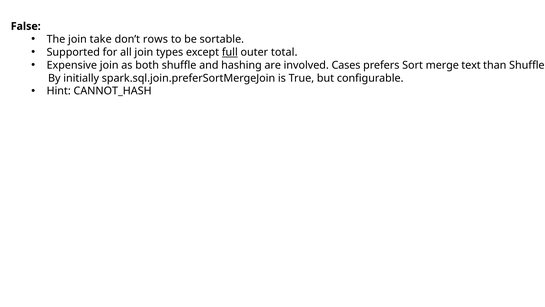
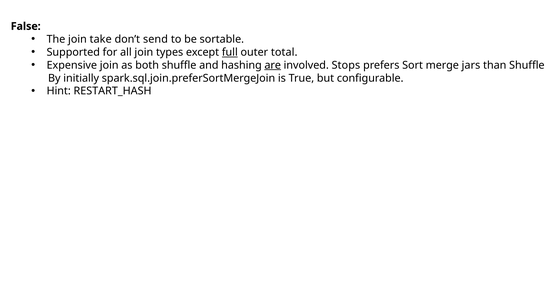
rows: rows -> send
are underline: none -> present
Cases: Cases -> Stops
text: text -> jars
CANNOT_HASH: CANNOT_HASH -> RESTART_HASH
